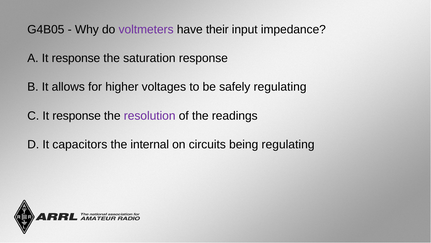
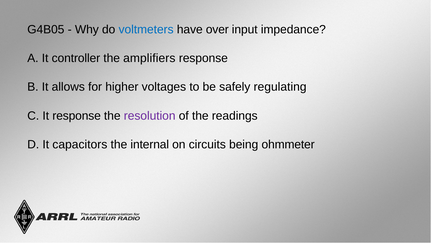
voltmeters colour: purple -> blue
their: their -> over
A It response: response -> controller
saturation: saturation -> amplifiers
being regulating: regulating -> ohmmeter
